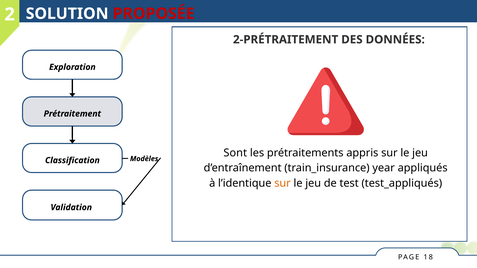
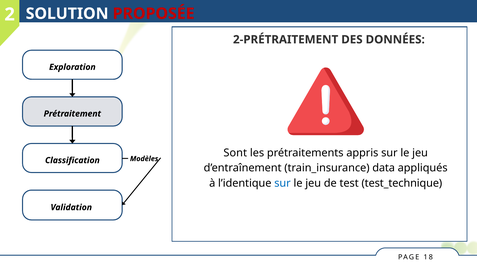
year: year -> data
sur at (283, 183) colour: orange -> blue
test_appliqués: test_appliqués -> test_technique
